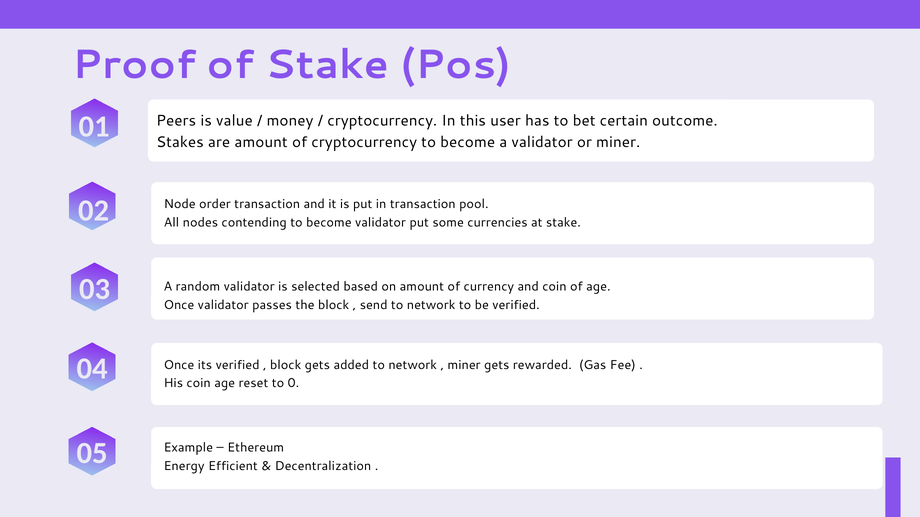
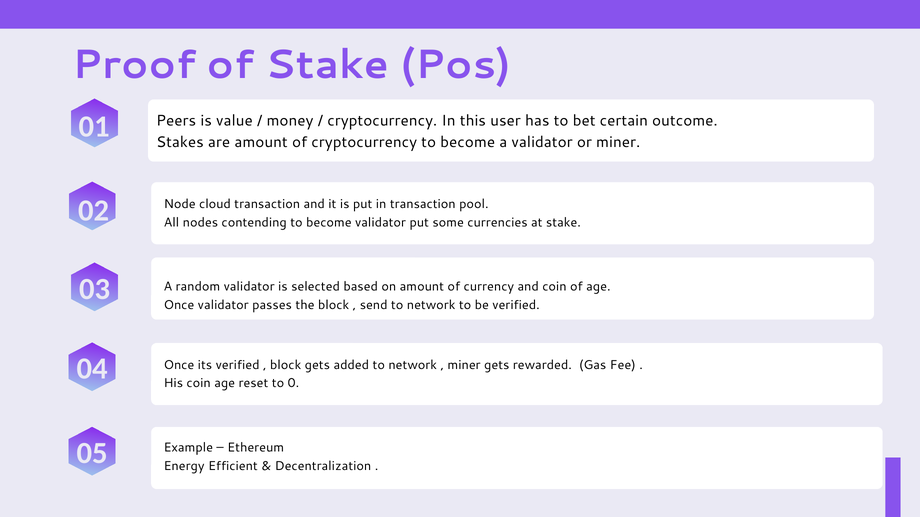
order: order -> cloud
